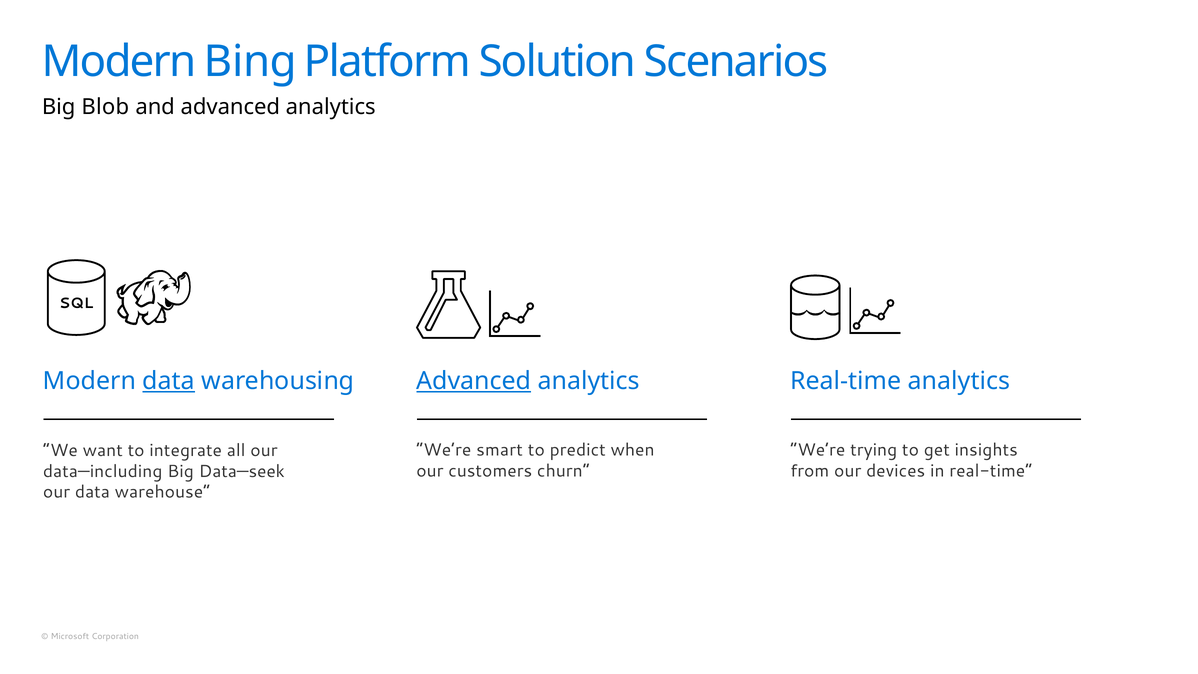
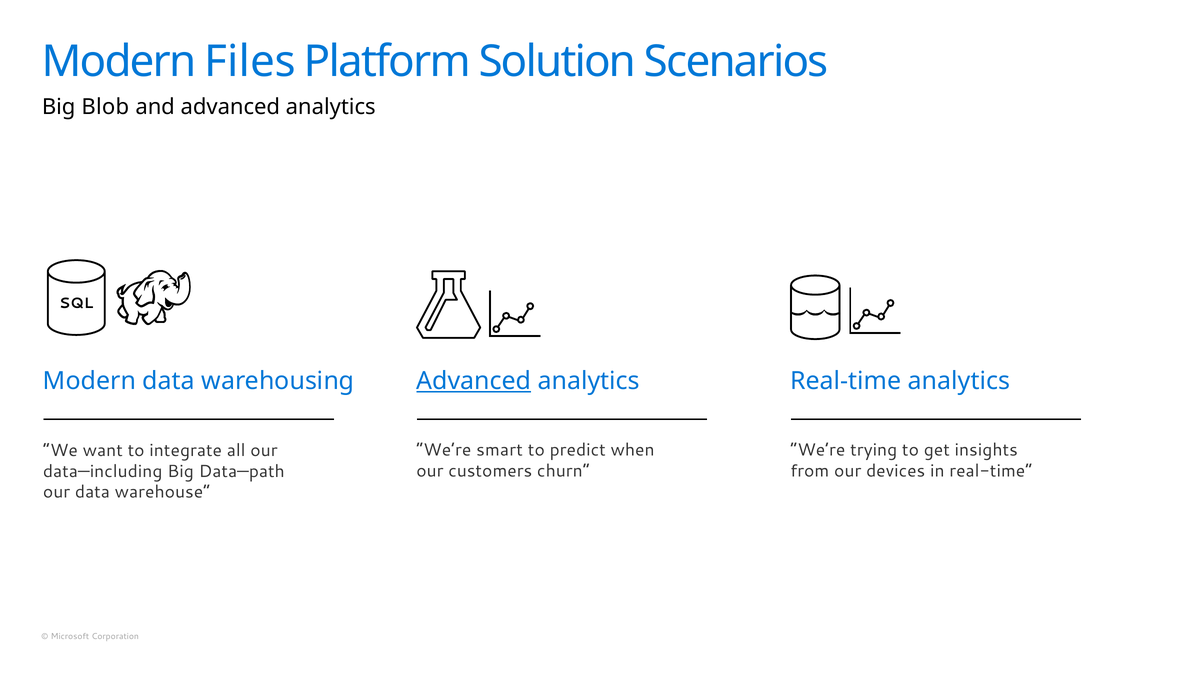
Bing: Bing -> Files
data at (169, 381) underline: present -> none
Data—seek: Data—seek -> Data—path
